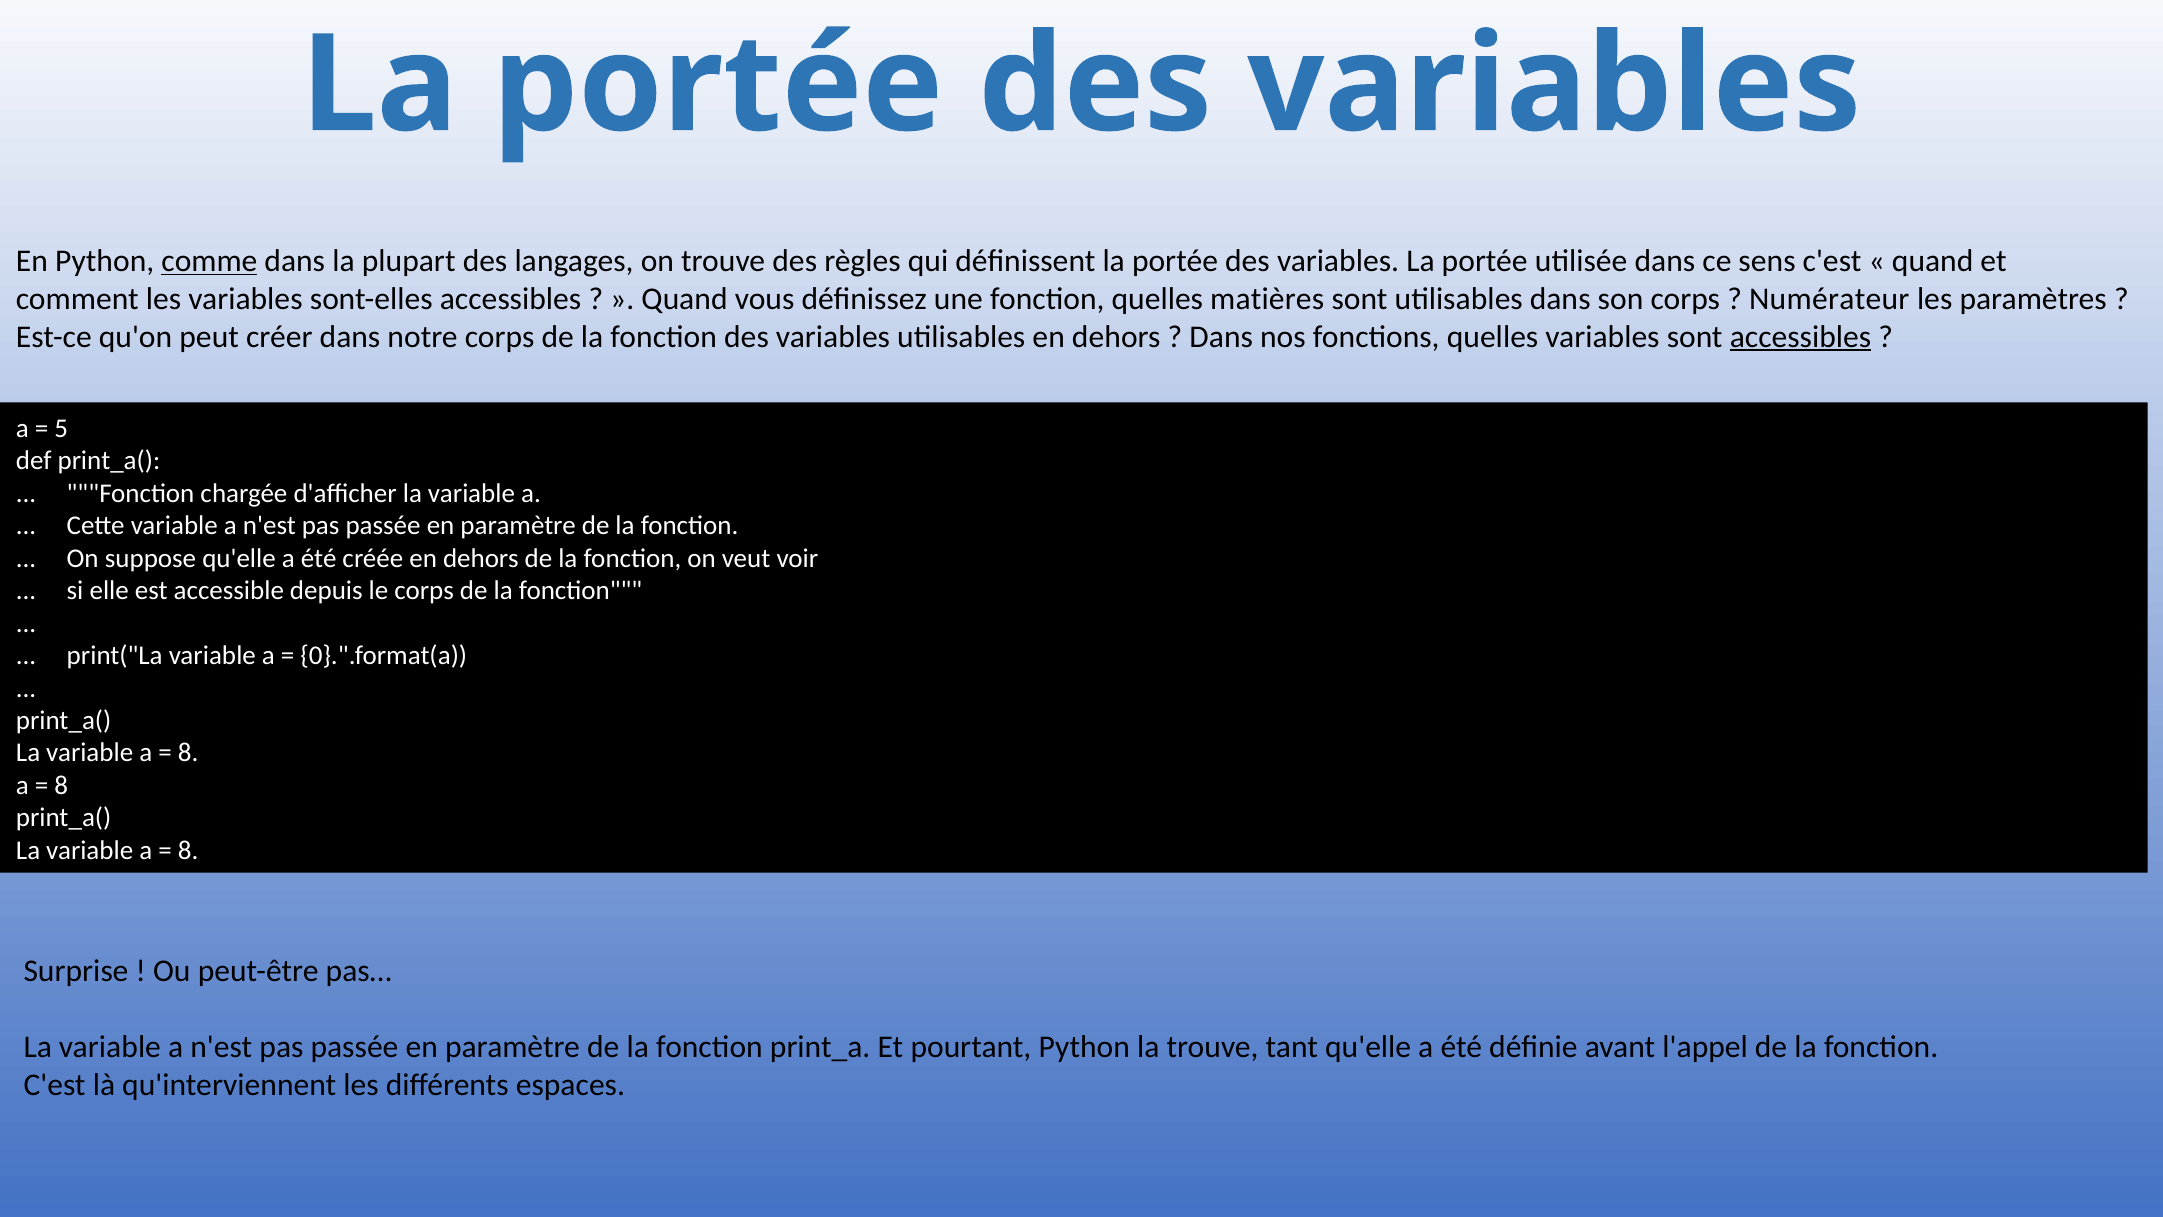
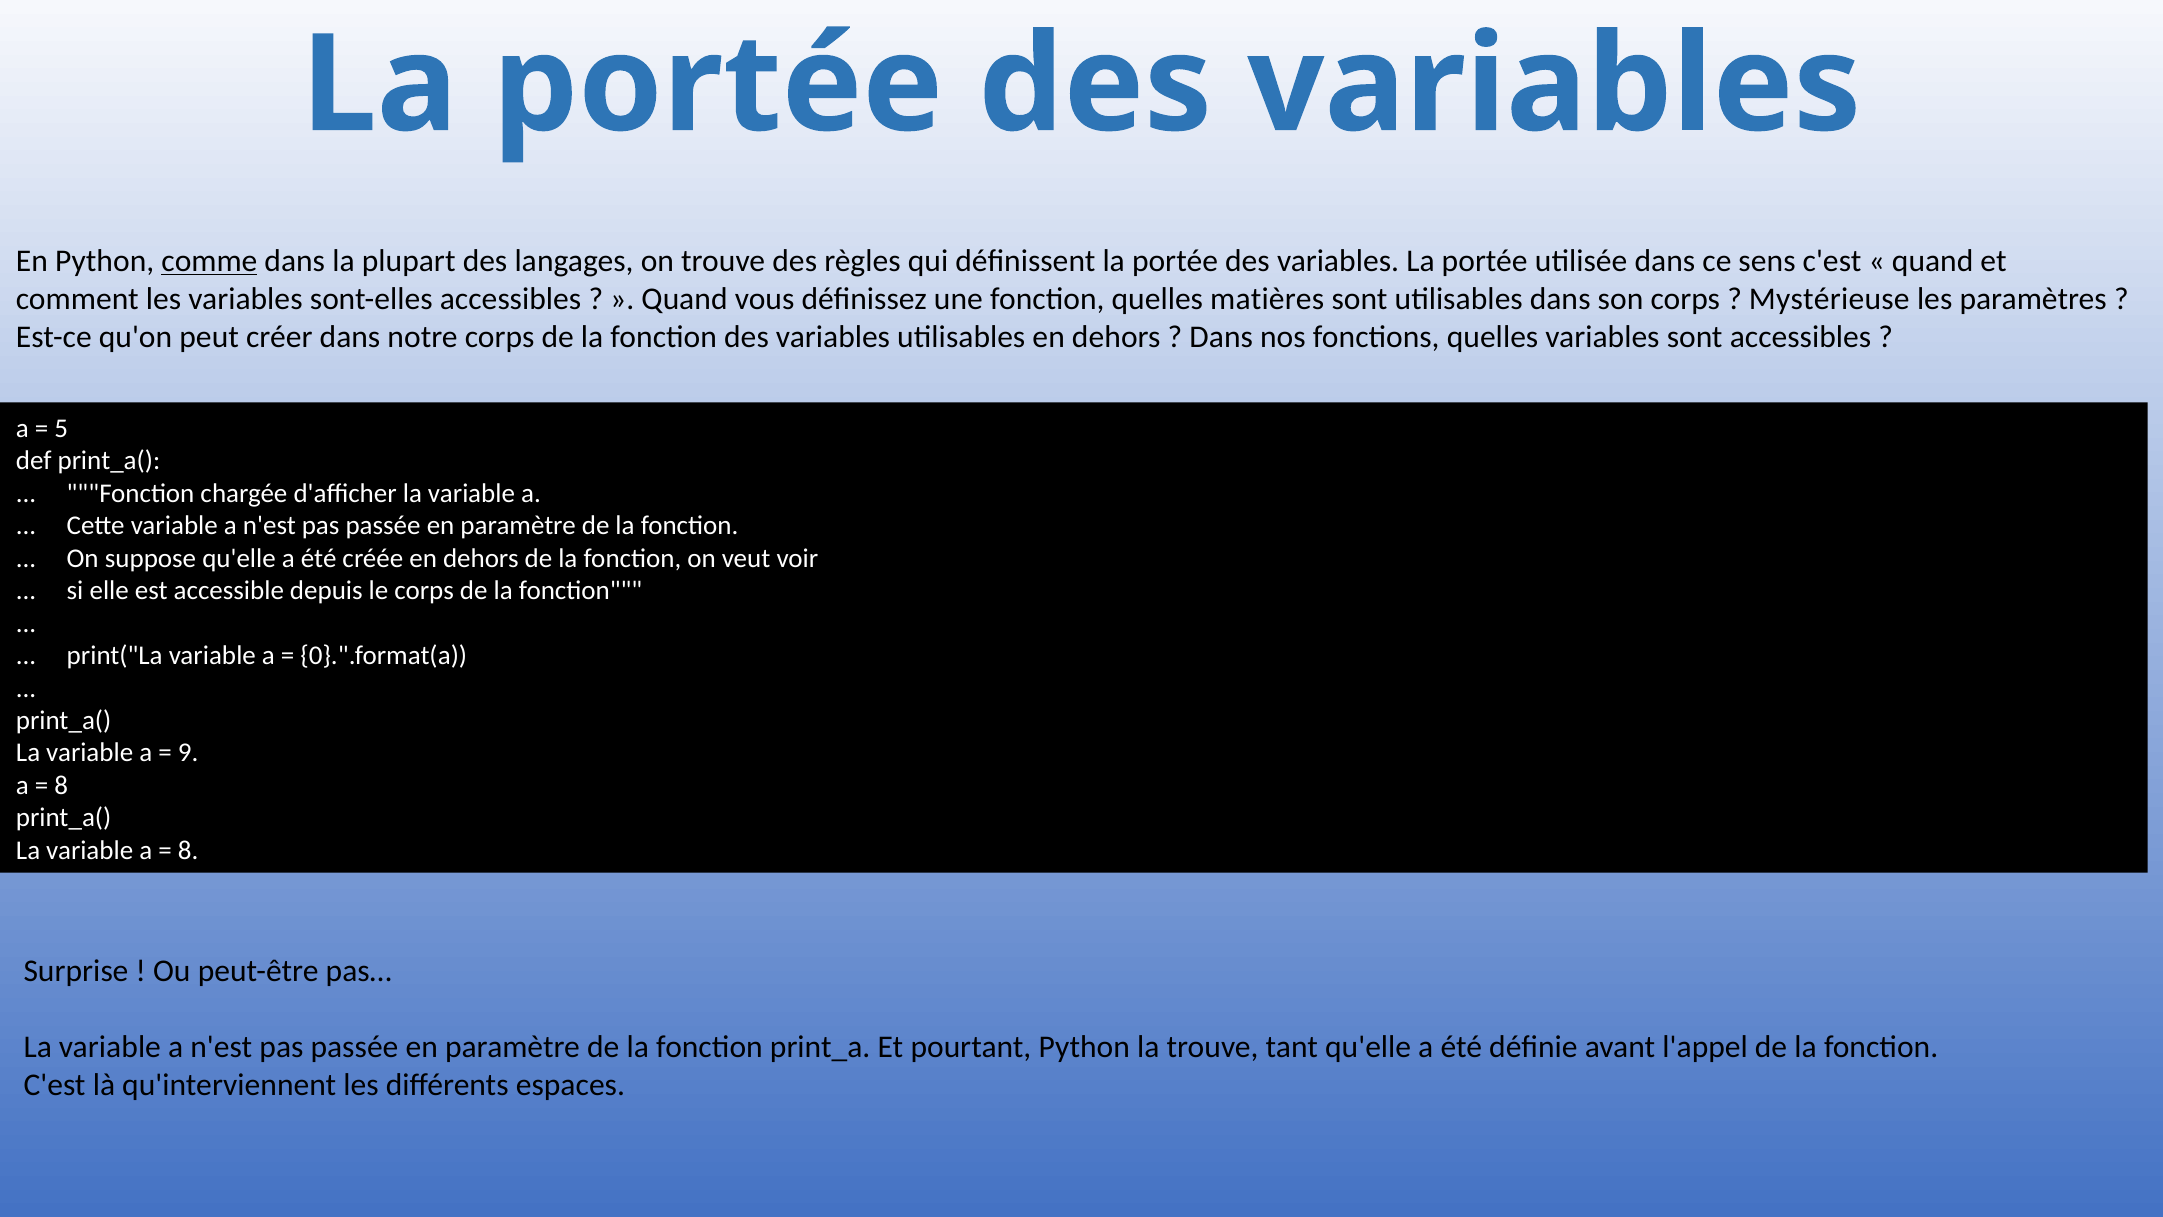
Numérateur: Numérateur -> Mystérieuse
accessibles at (1801, 337) underline: present -> none
8 at (188, 753): 8 -> 9
